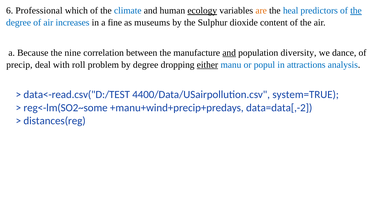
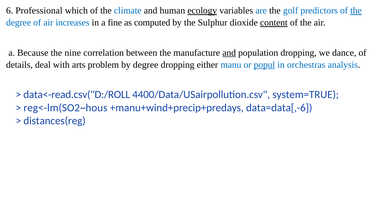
are colour: orange -> blue
heal: heal -> golf
museums: museums -> computed
content underline: none -> present
population diversity: diversity -> dropping
precip: precip -> details
roll: roll -> arts
either underline: present -> none
popul underline: none -> present
attractions: attractions -> orchestras
data<-read.csv("D:/TEST: data<-read.csv("D:/TEST -> data<-read.csv("D:/ROLL
reg<-lm(SO2~some: reg<-lm(SO2~some -> reg<-lm(SO2~hous
data=data[,-2: data=data[,-2 -> data=data[,-6
